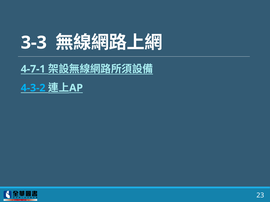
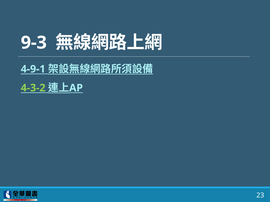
3-3: 3-3 -> 9-3
4-7-1: 4-7-1 -> 4-9-1
4-3-2 colour: light blue -> light green
